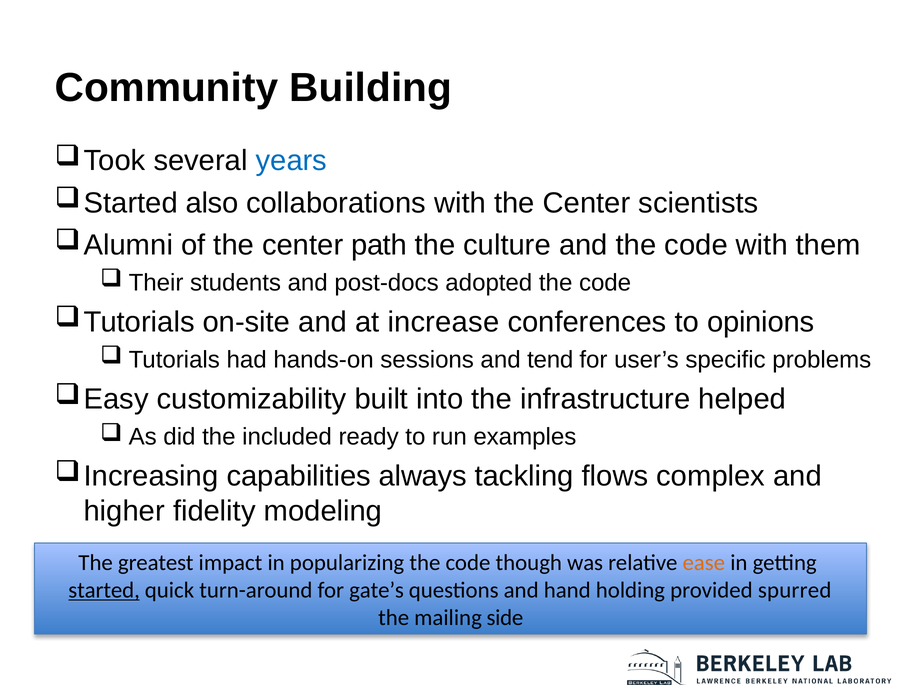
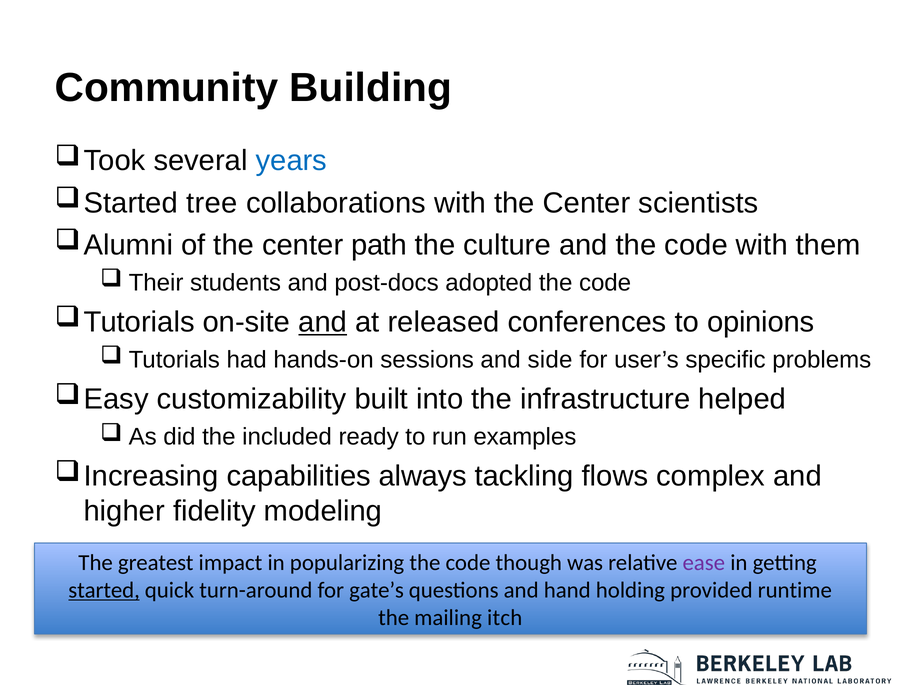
also: also -> tree
and at (323, 322) underline: none -> present
increase: increase -> released
tend: tend -> side
ease colour: orange -> purple
spurred: spurred -> runtime
side: side -> itch
